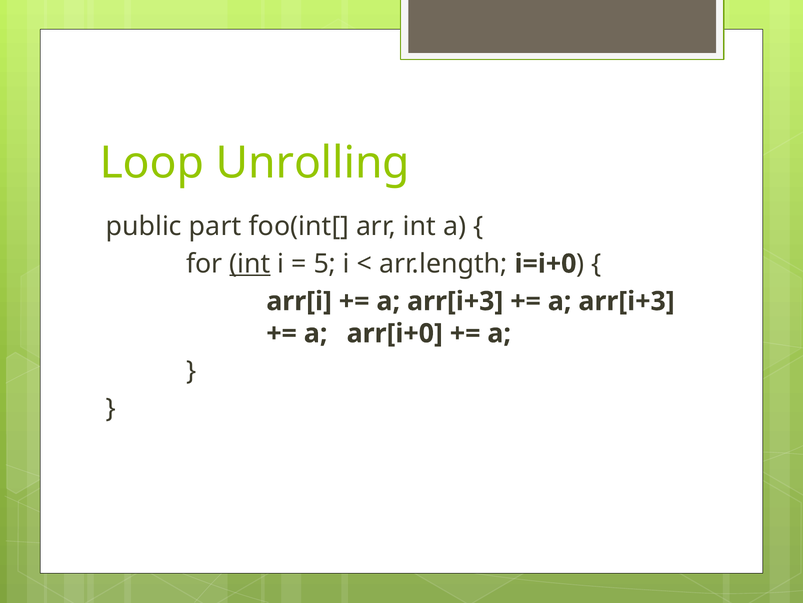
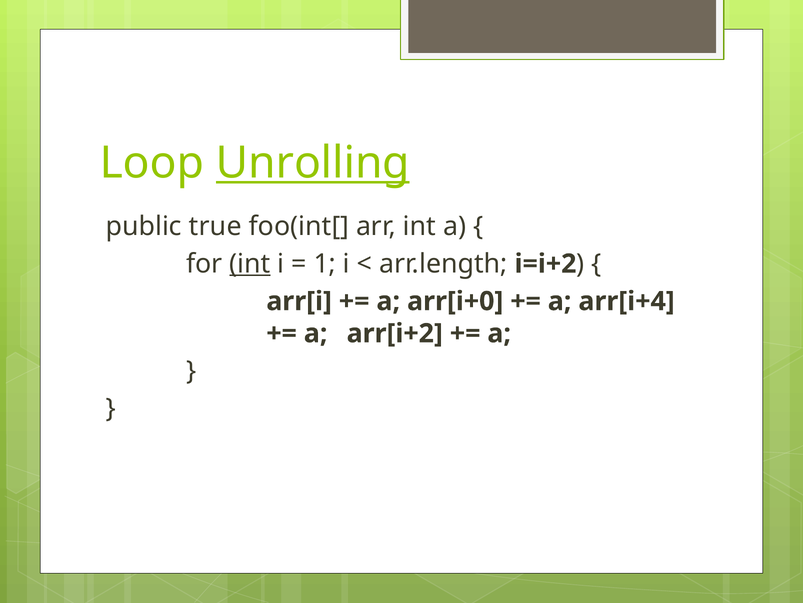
Unrolling underline: none -> present
part: part -> true
5: 5 -> 1
i=i+0: i=i+0 -> i=i+2
arr[i+3 at (455, 301): arr[i+3 -> arr[i+0
arr[i+3 at (627, 301): arr[i+3 -> arr[i+4
arr[i+0: arr[i+0 -> arr[i+2
